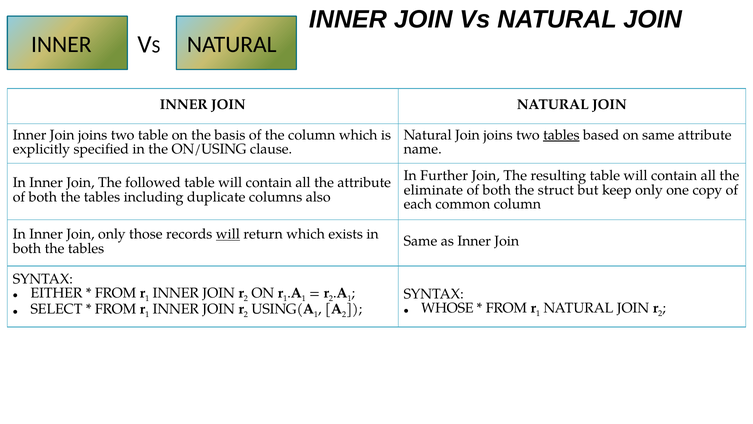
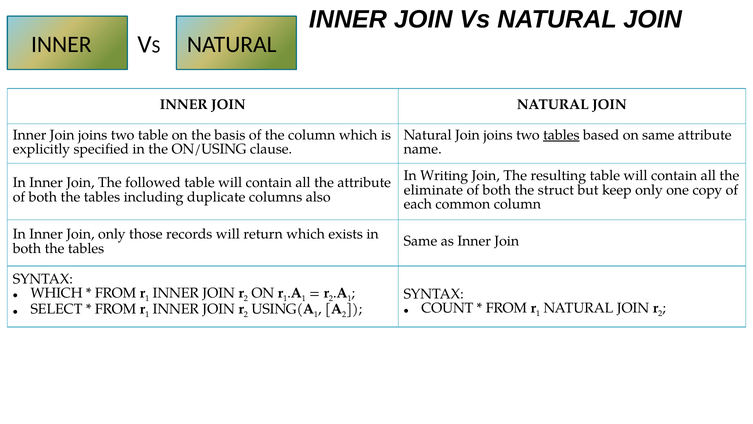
Further: Further -> Writing
will at (228, 234) underline: present -> none
EITHER at (56, 293): EITHER -> WHICH
WHOSE: WHOSE -> COUNT
